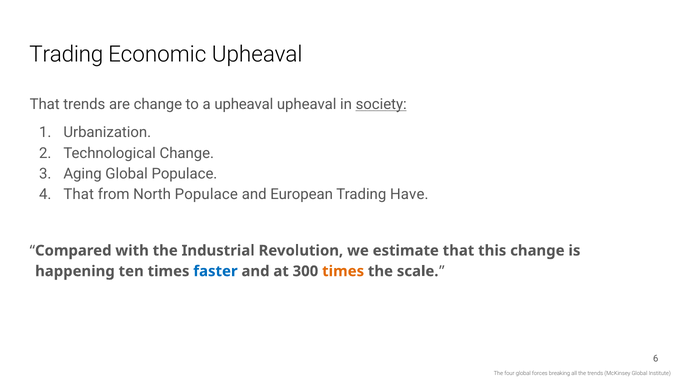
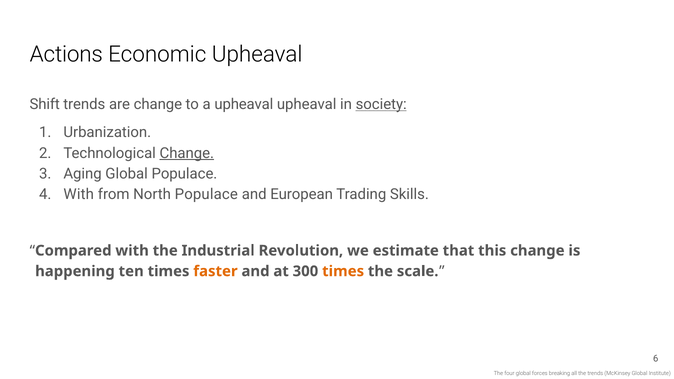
Trading at (66, 55): Trading -> Actions
That at (45, 104): That -> Shift
Change at (187, 153) underline: none -> present
That at (79, 194): That -> With
Have: Have -> Skills
faster colour: blue -> orange
